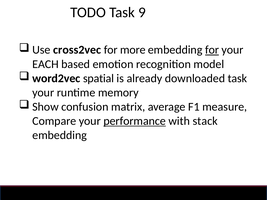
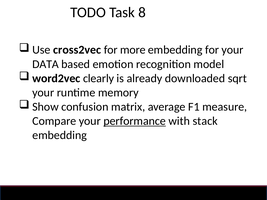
9: 9 -> 8
for at (212, 50) underline: present -> none
EACH: EACH -> DATA
spatial: spatial -> clearly
downloaded task: task -> sqrt
